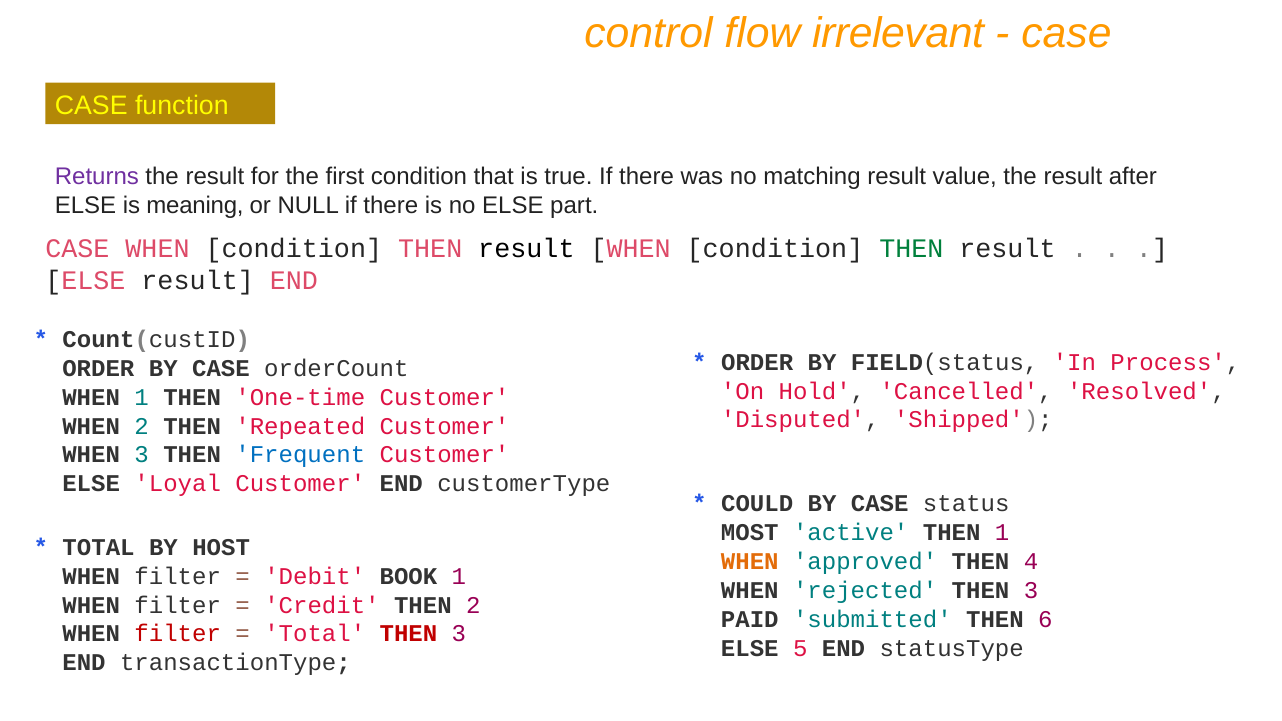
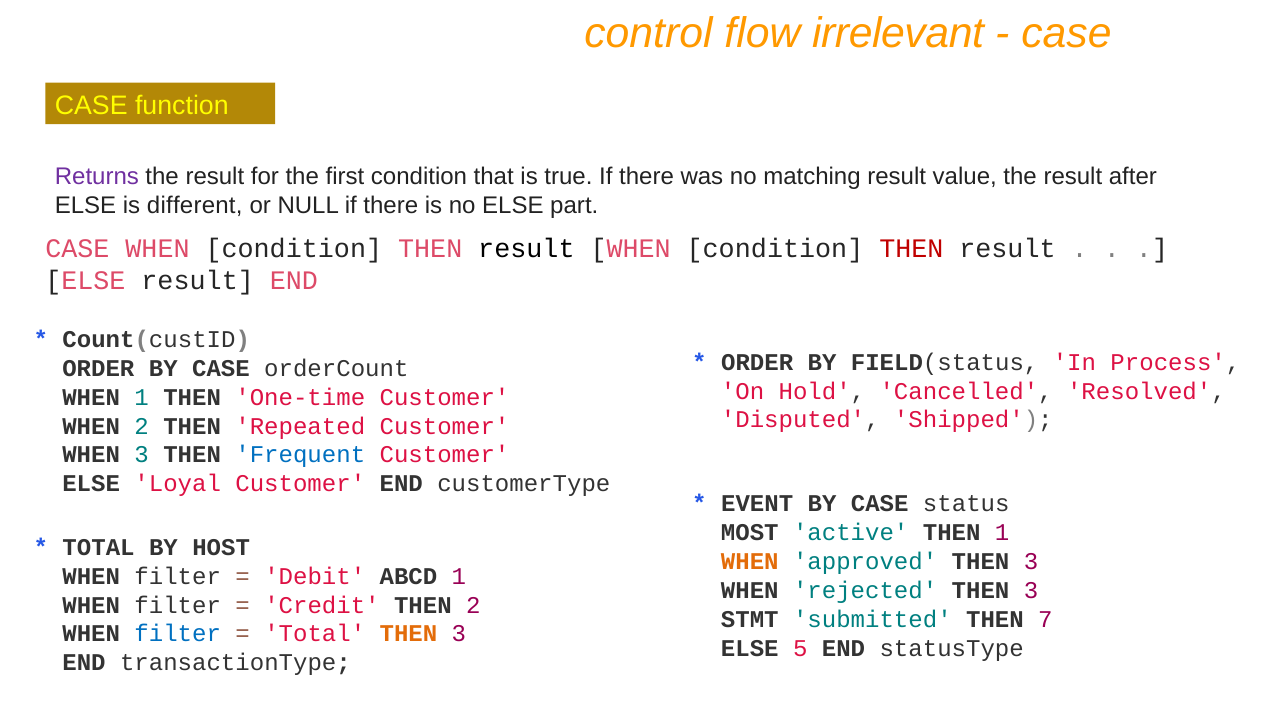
meaning: meaning -> different
THEN at (911, 248) colour: green -> red
COULD: COULD -> EVENT
approved THEN 4: 4 -> 3
BOOK: BOOK -> ABCD
PAID: PAID -> STMT
6: 6 -> 7
filter at (178, 634) colour: red -> blue
THEN at (408, 634) colour: red -> orange
